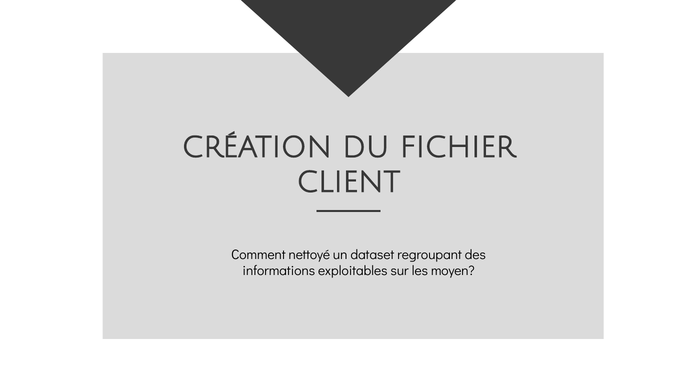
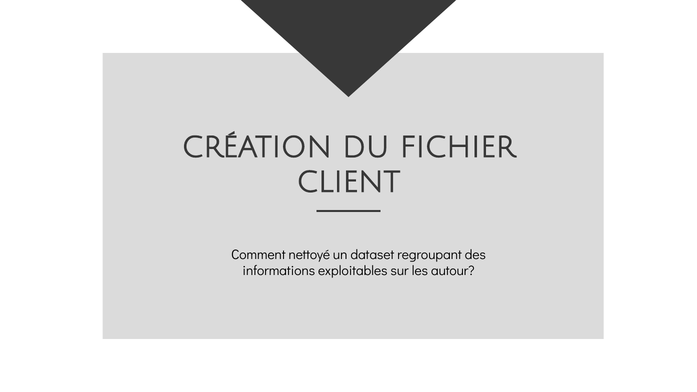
moyen: moyen -> autour
